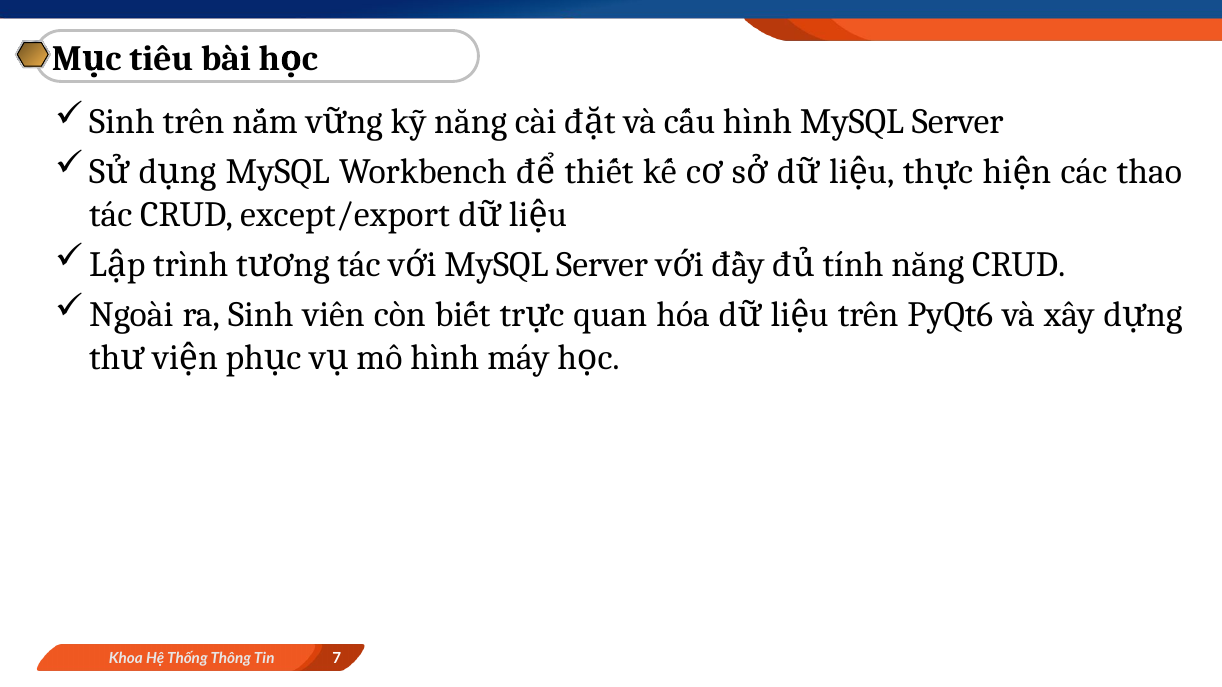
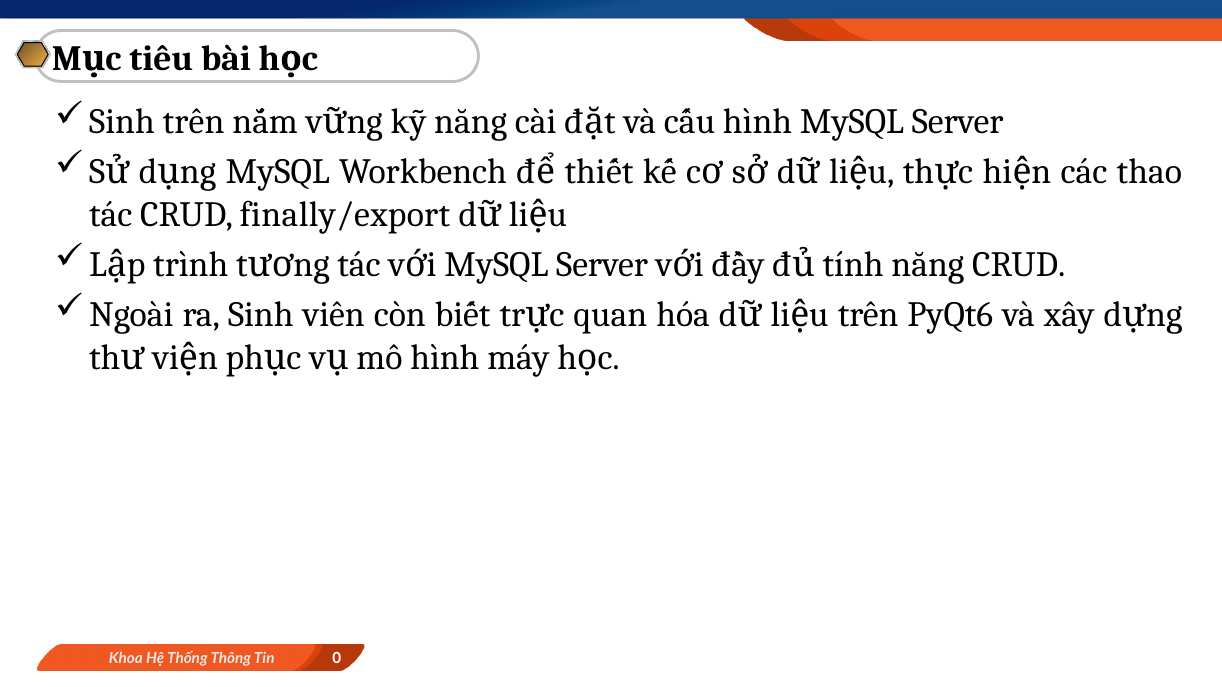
except/export: except/export -> finally/export
7: 7 -> 0
